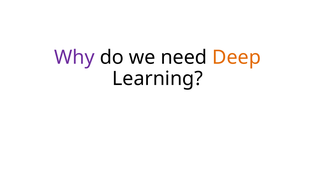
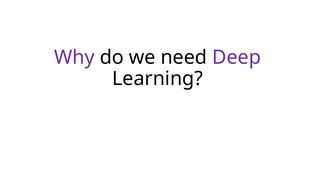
Deep colour: orange -> purple
